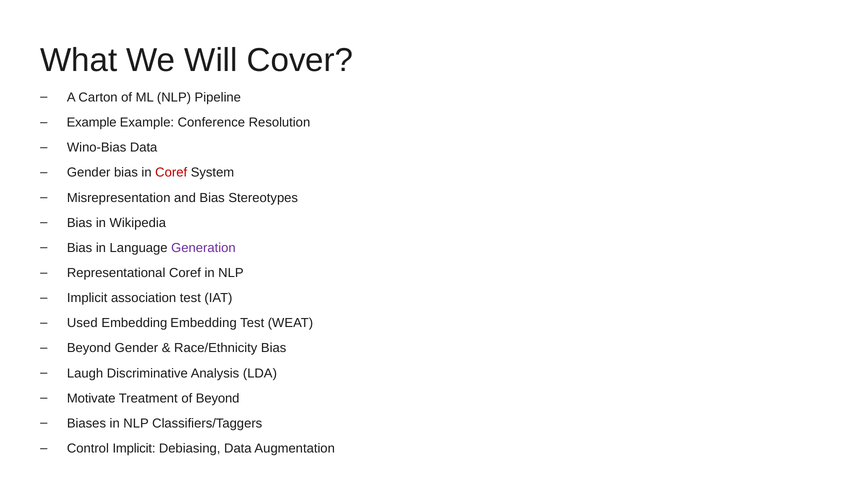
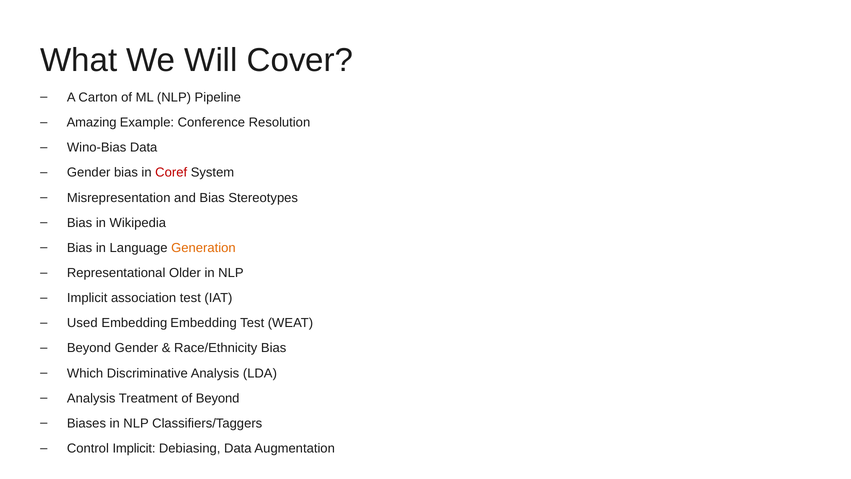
Example at (92, 122): Example -> Amazing
Generation colour: purple -> orange
Representational Coref: Coref -> Older
Laugh: Laugh -> Which
Motivate at (91, 398): Motivate -> Analysis
